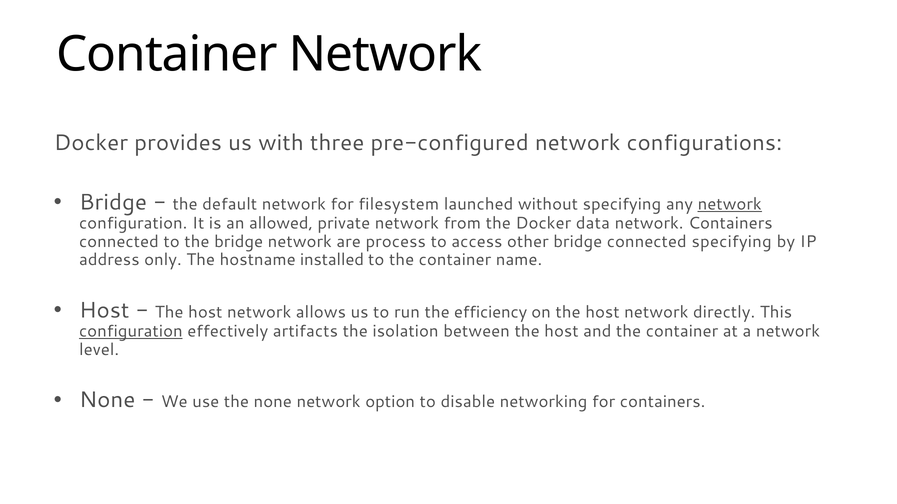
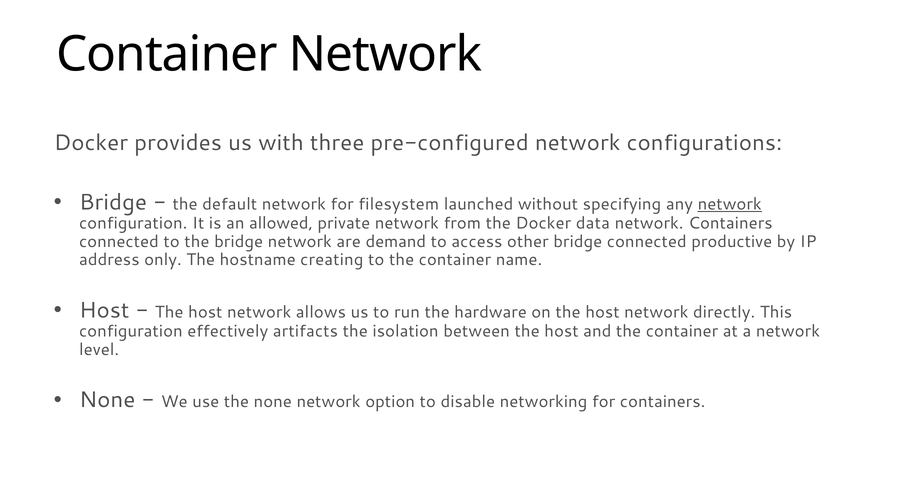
process: process -> demand
connected specifying: specifying -> productive
installed: installed -> creating
efficiency: efficiency -> hardware
configuration at (131, 332) underline: present -> none
